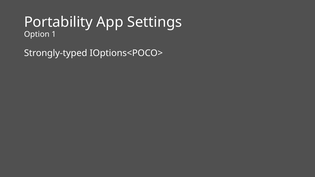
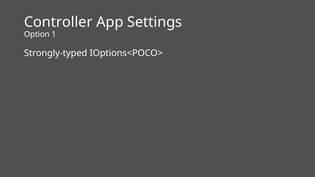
Portability: Portability -> Controller
